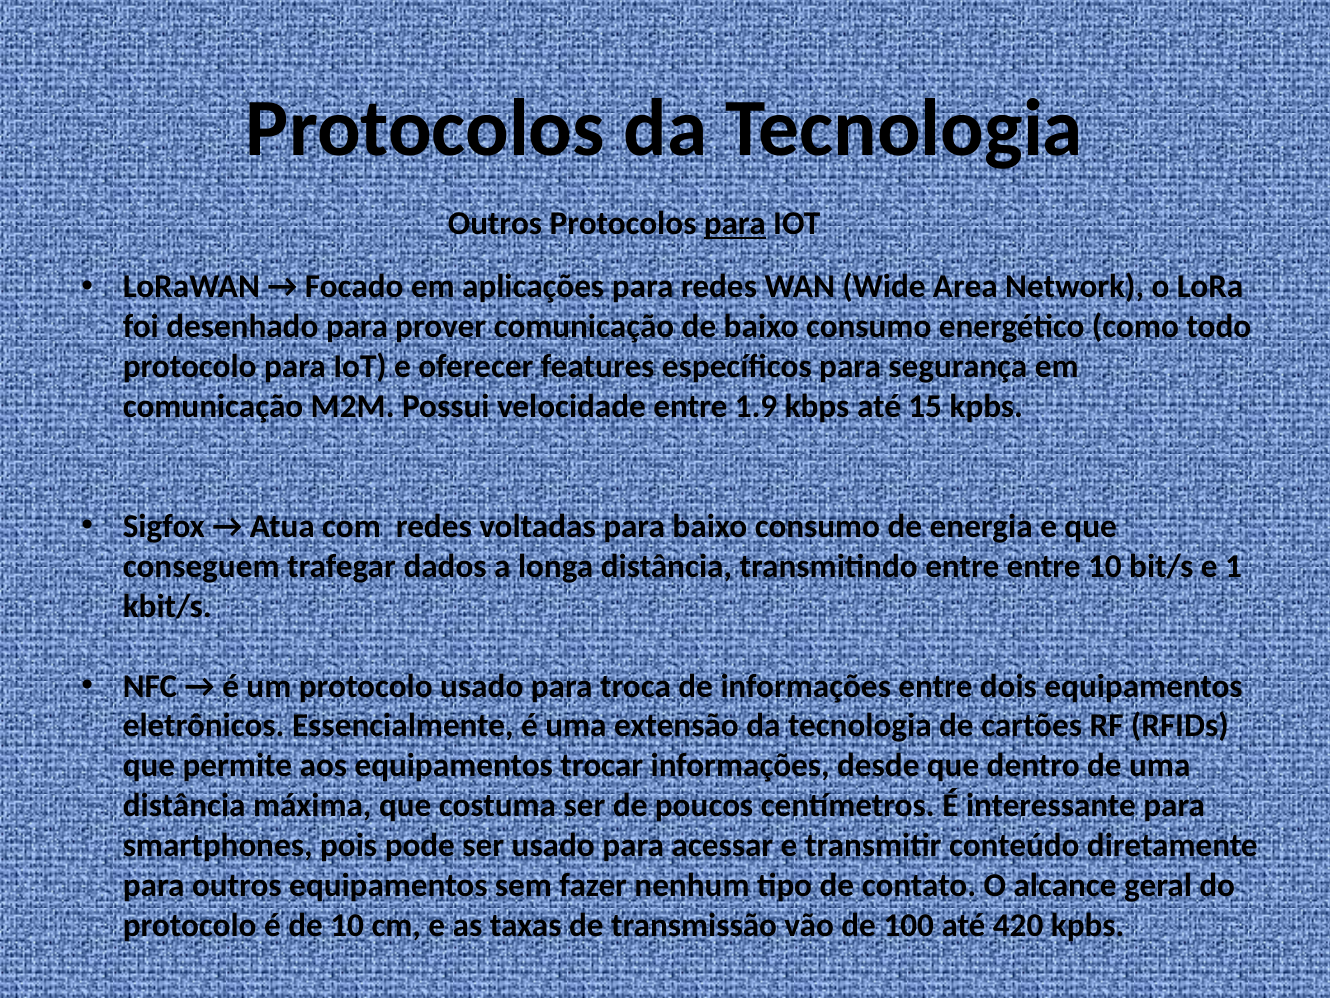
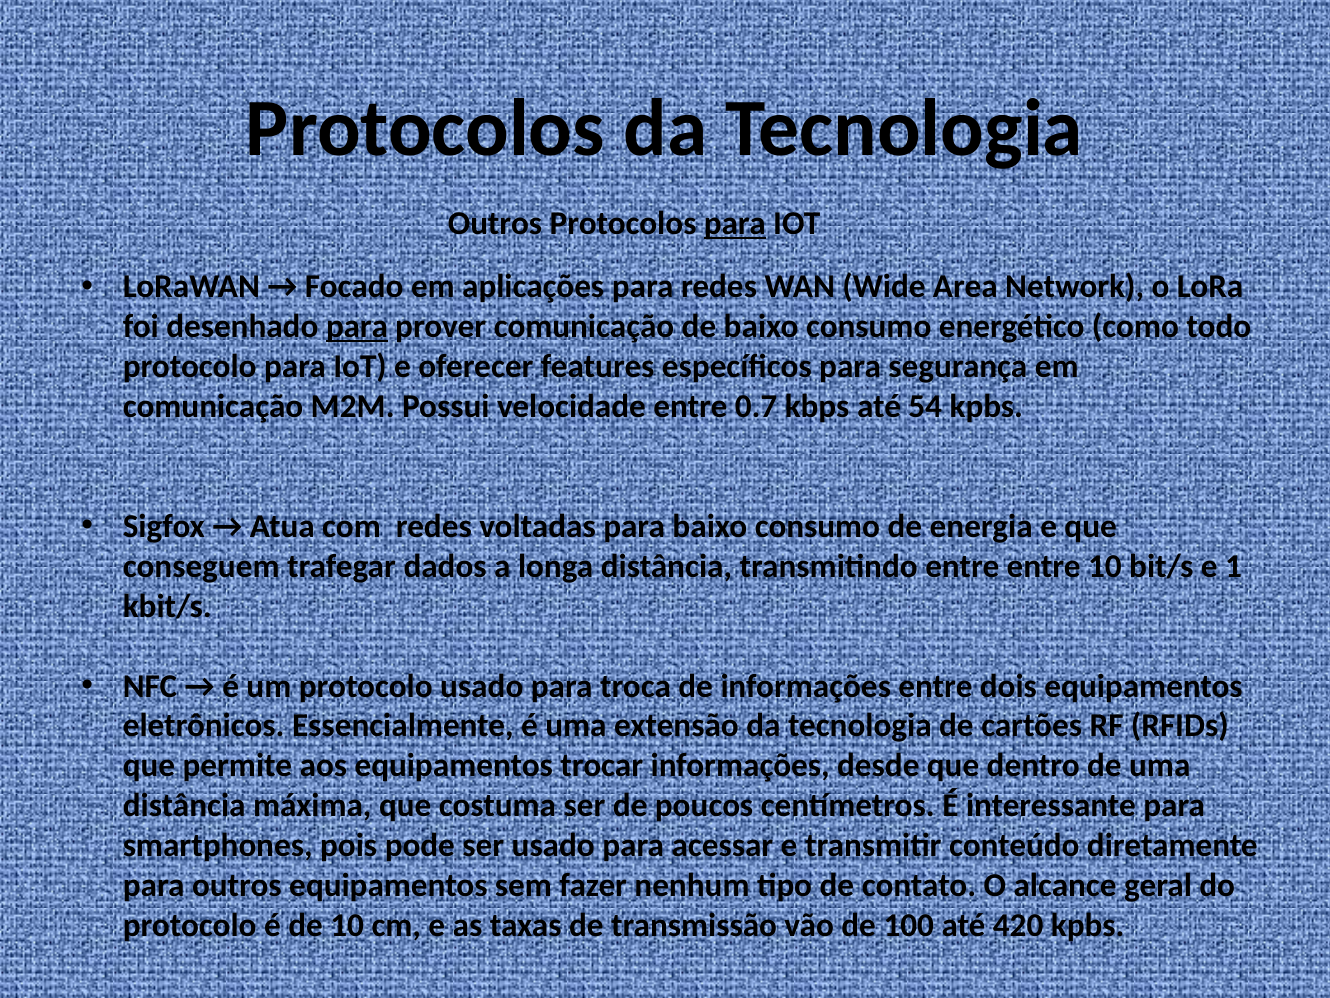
para at (357, 327) underline: none -> present
1.9: 1.9 -> 0.7
15: 15 -> 54
